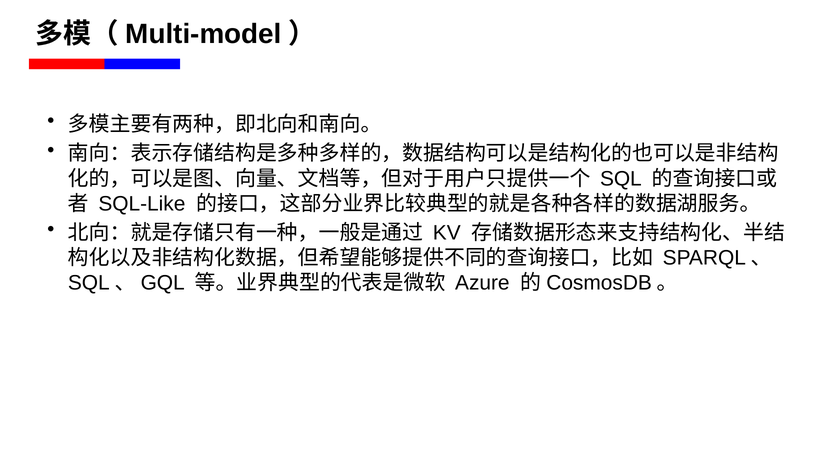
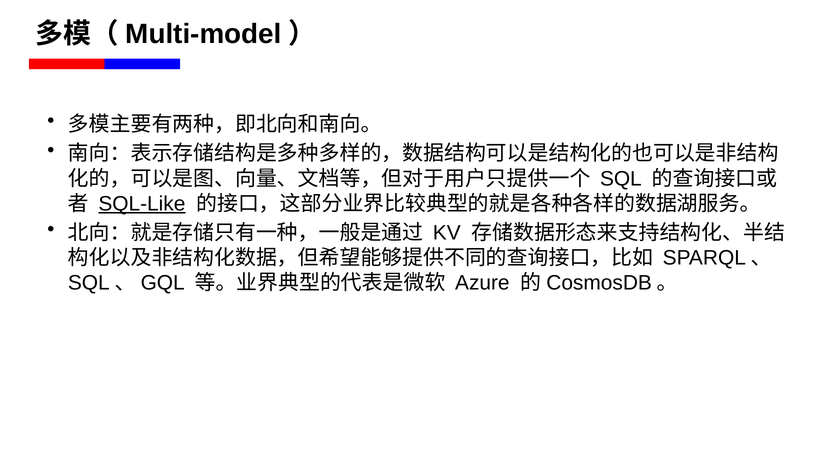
SQL-Like underline: none -> present
